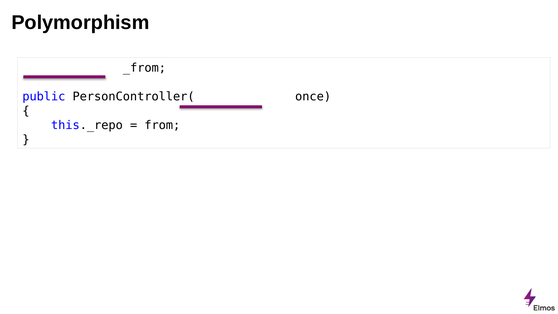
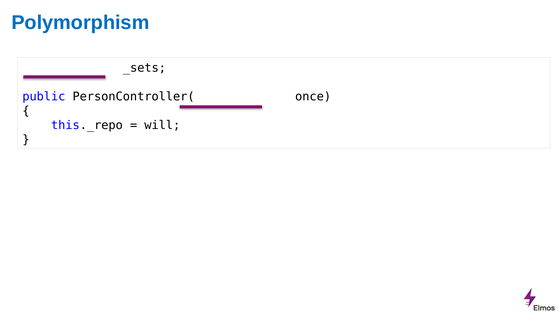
Polymorphism colour: black -> blue
_from: _from -> _sets
from: from -> will
